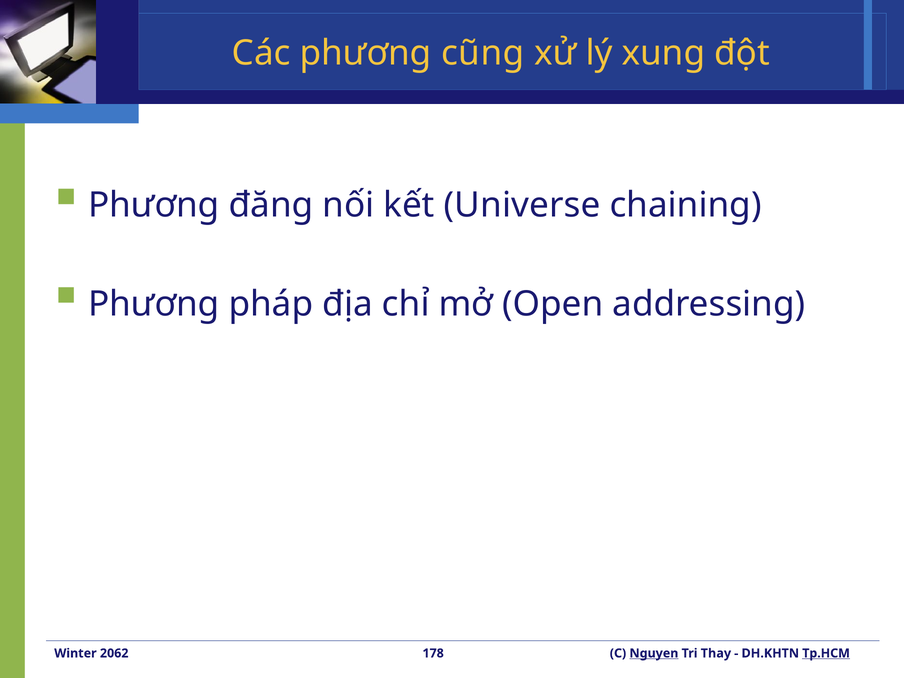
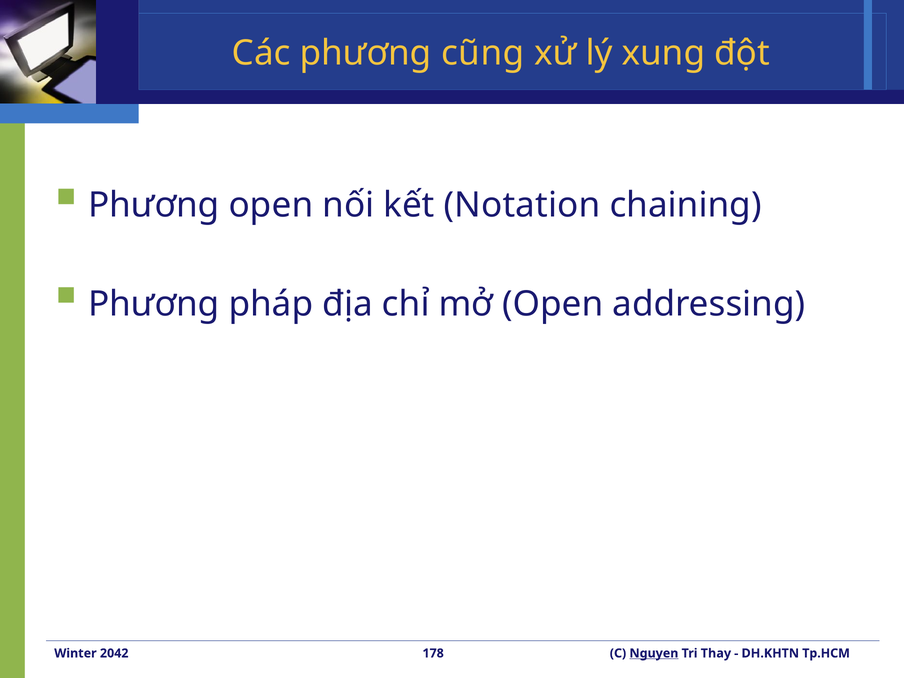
Phương đăng: đăng -> open
Universe: Universe -> Notation
2062: 2062 -> 2042
Tp.HCM underline: present -> none
